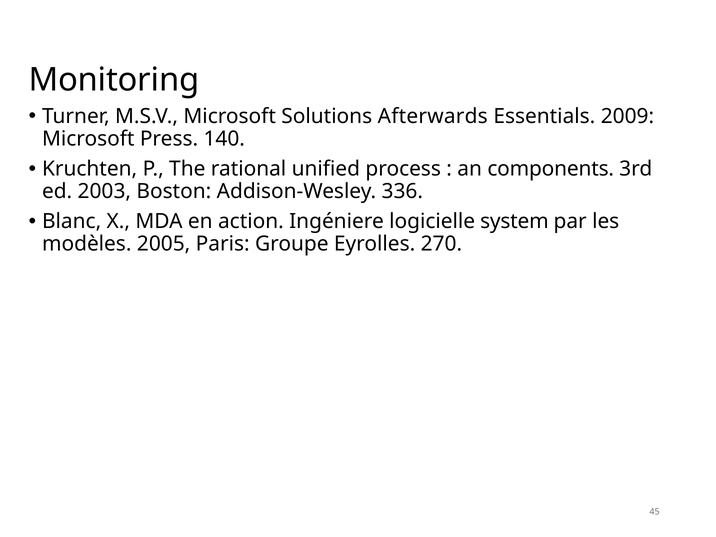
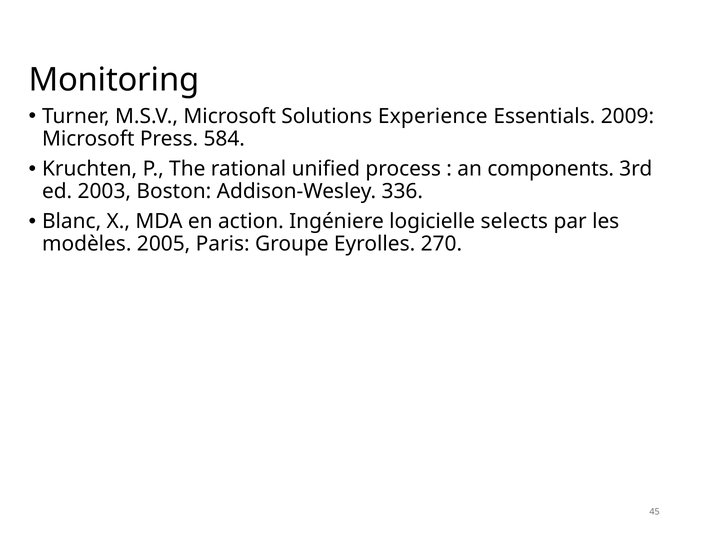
Afterwards: Afterwards -> Experience
140: 140 -> 584
system: system -> selects
